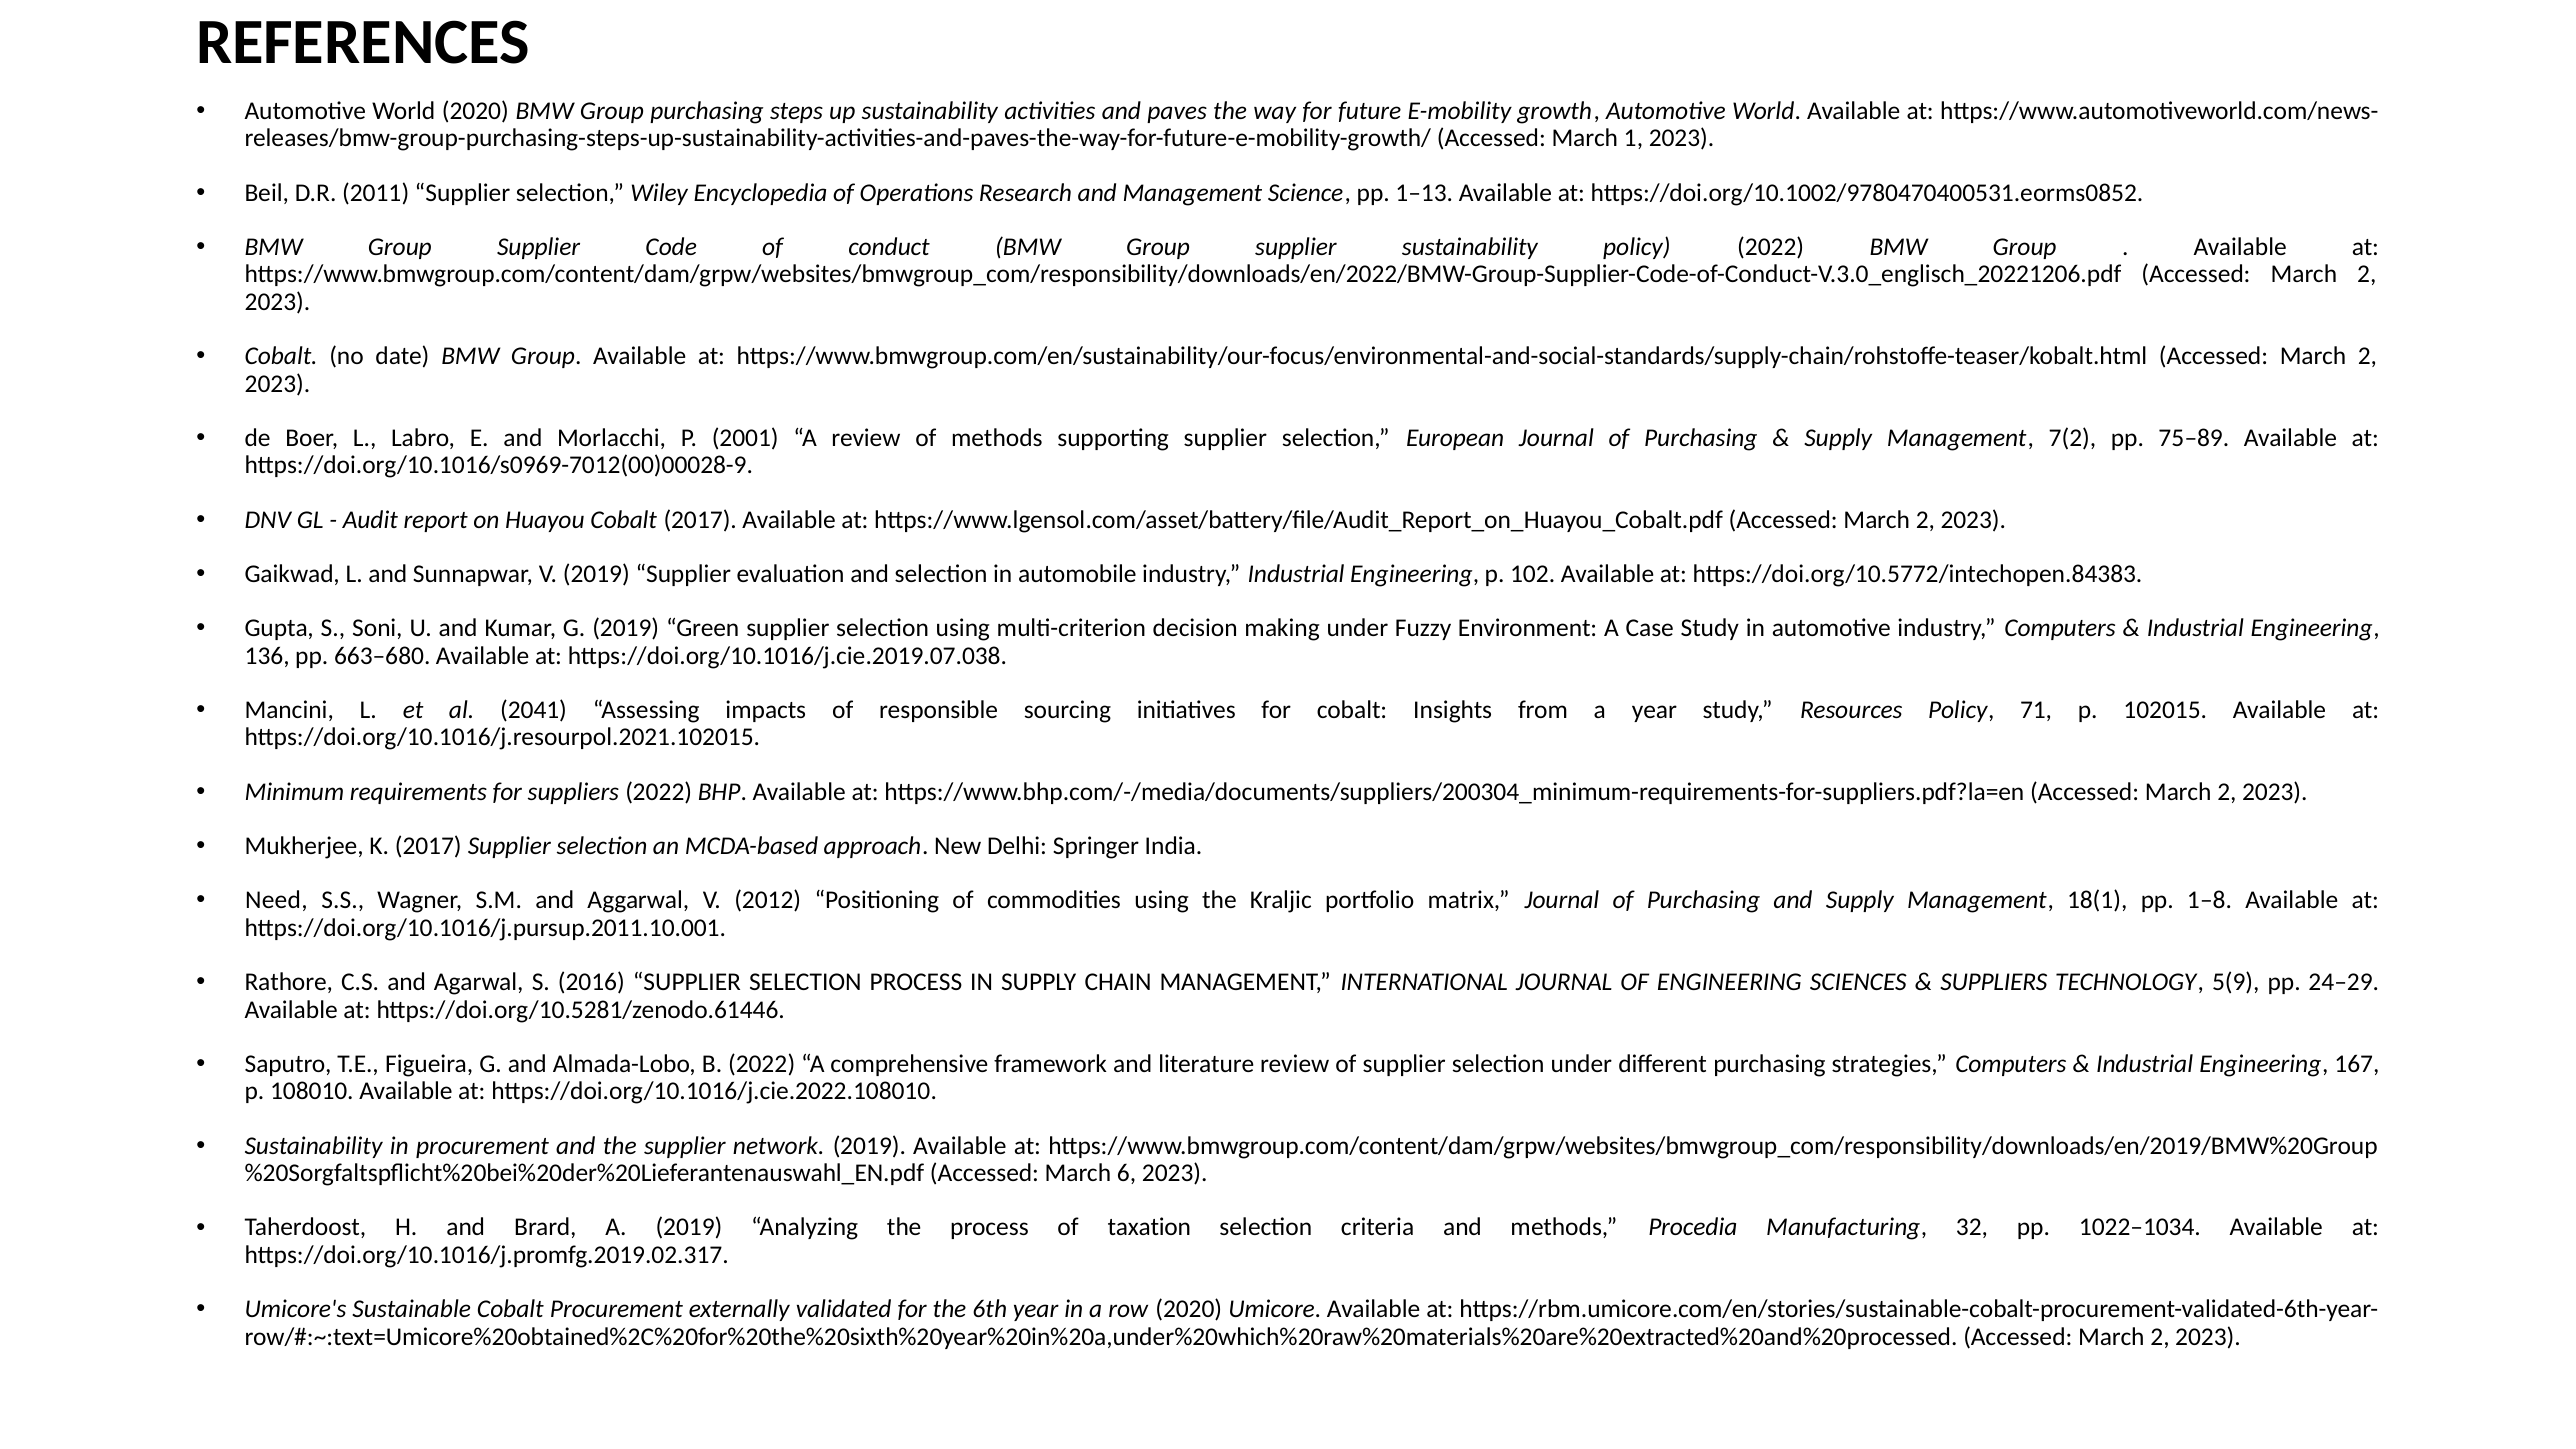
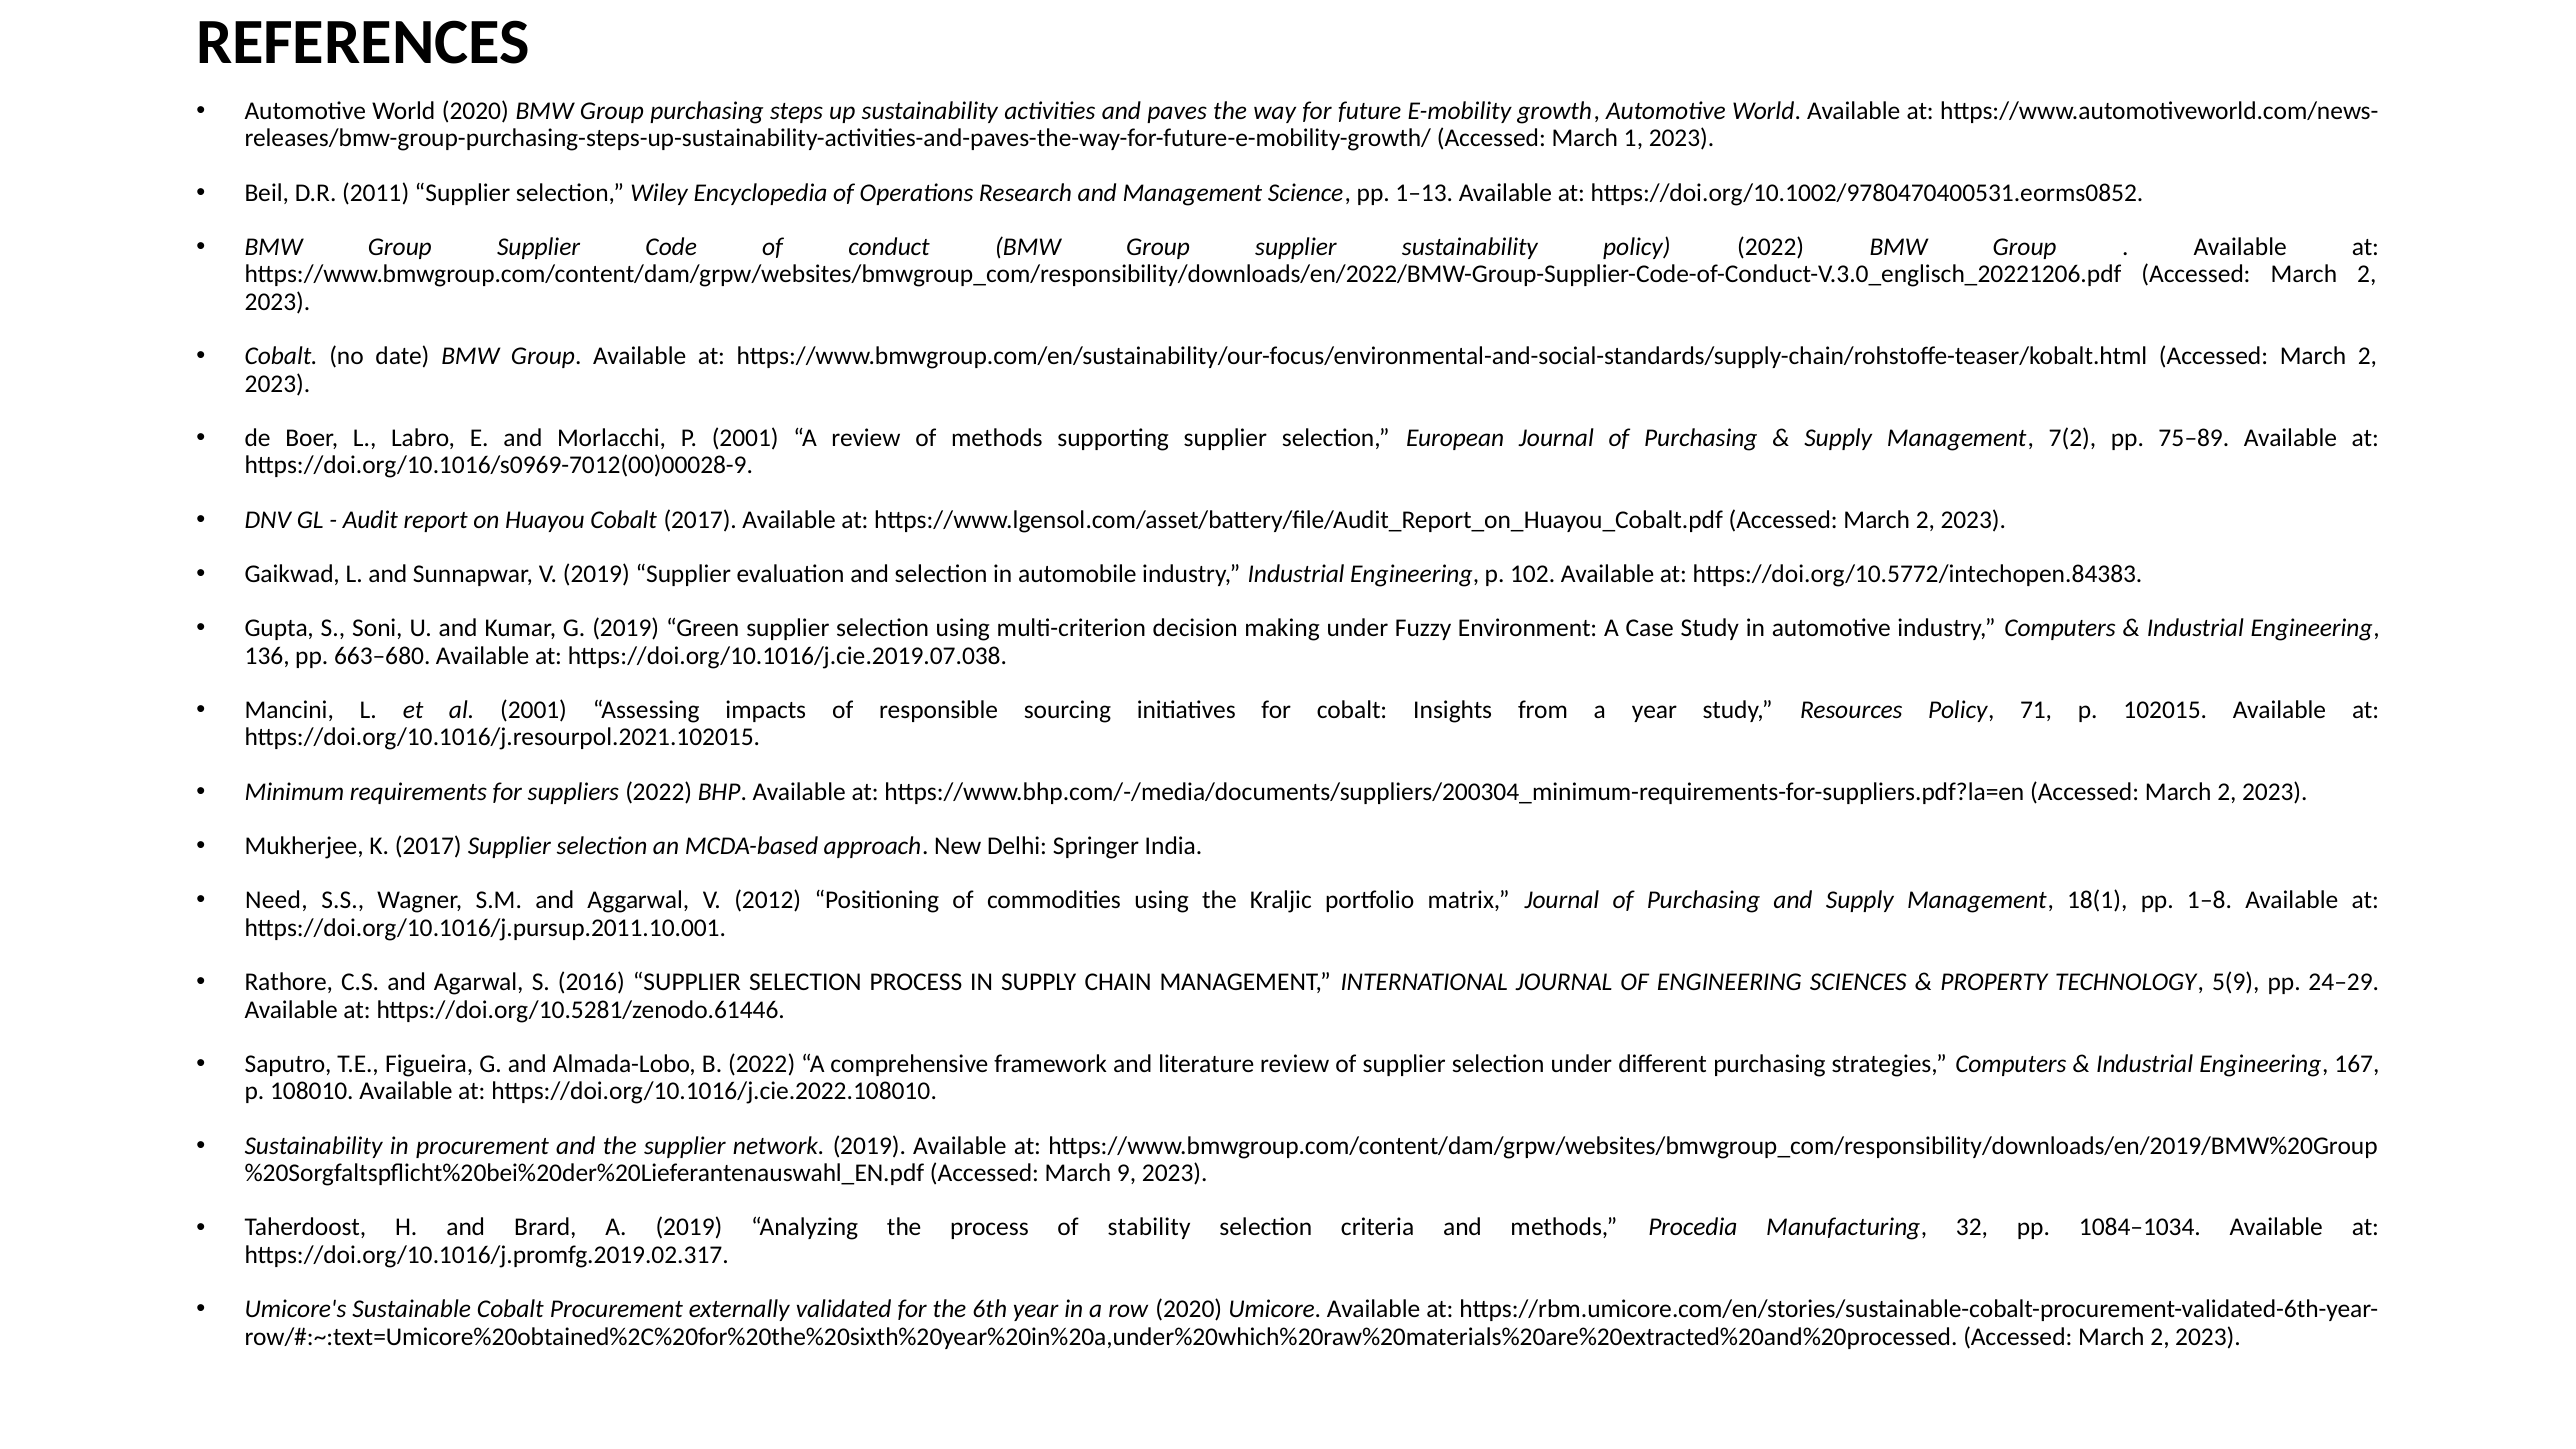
al 2041: 2041 -> 2001
SUPPLIERS at (1994, 982): SUPPLIERS -> PROPERTY
6: 6 -> 9
taxation: taxation -> stability
1022–1034: 1022–1034 -> 1084–1034
